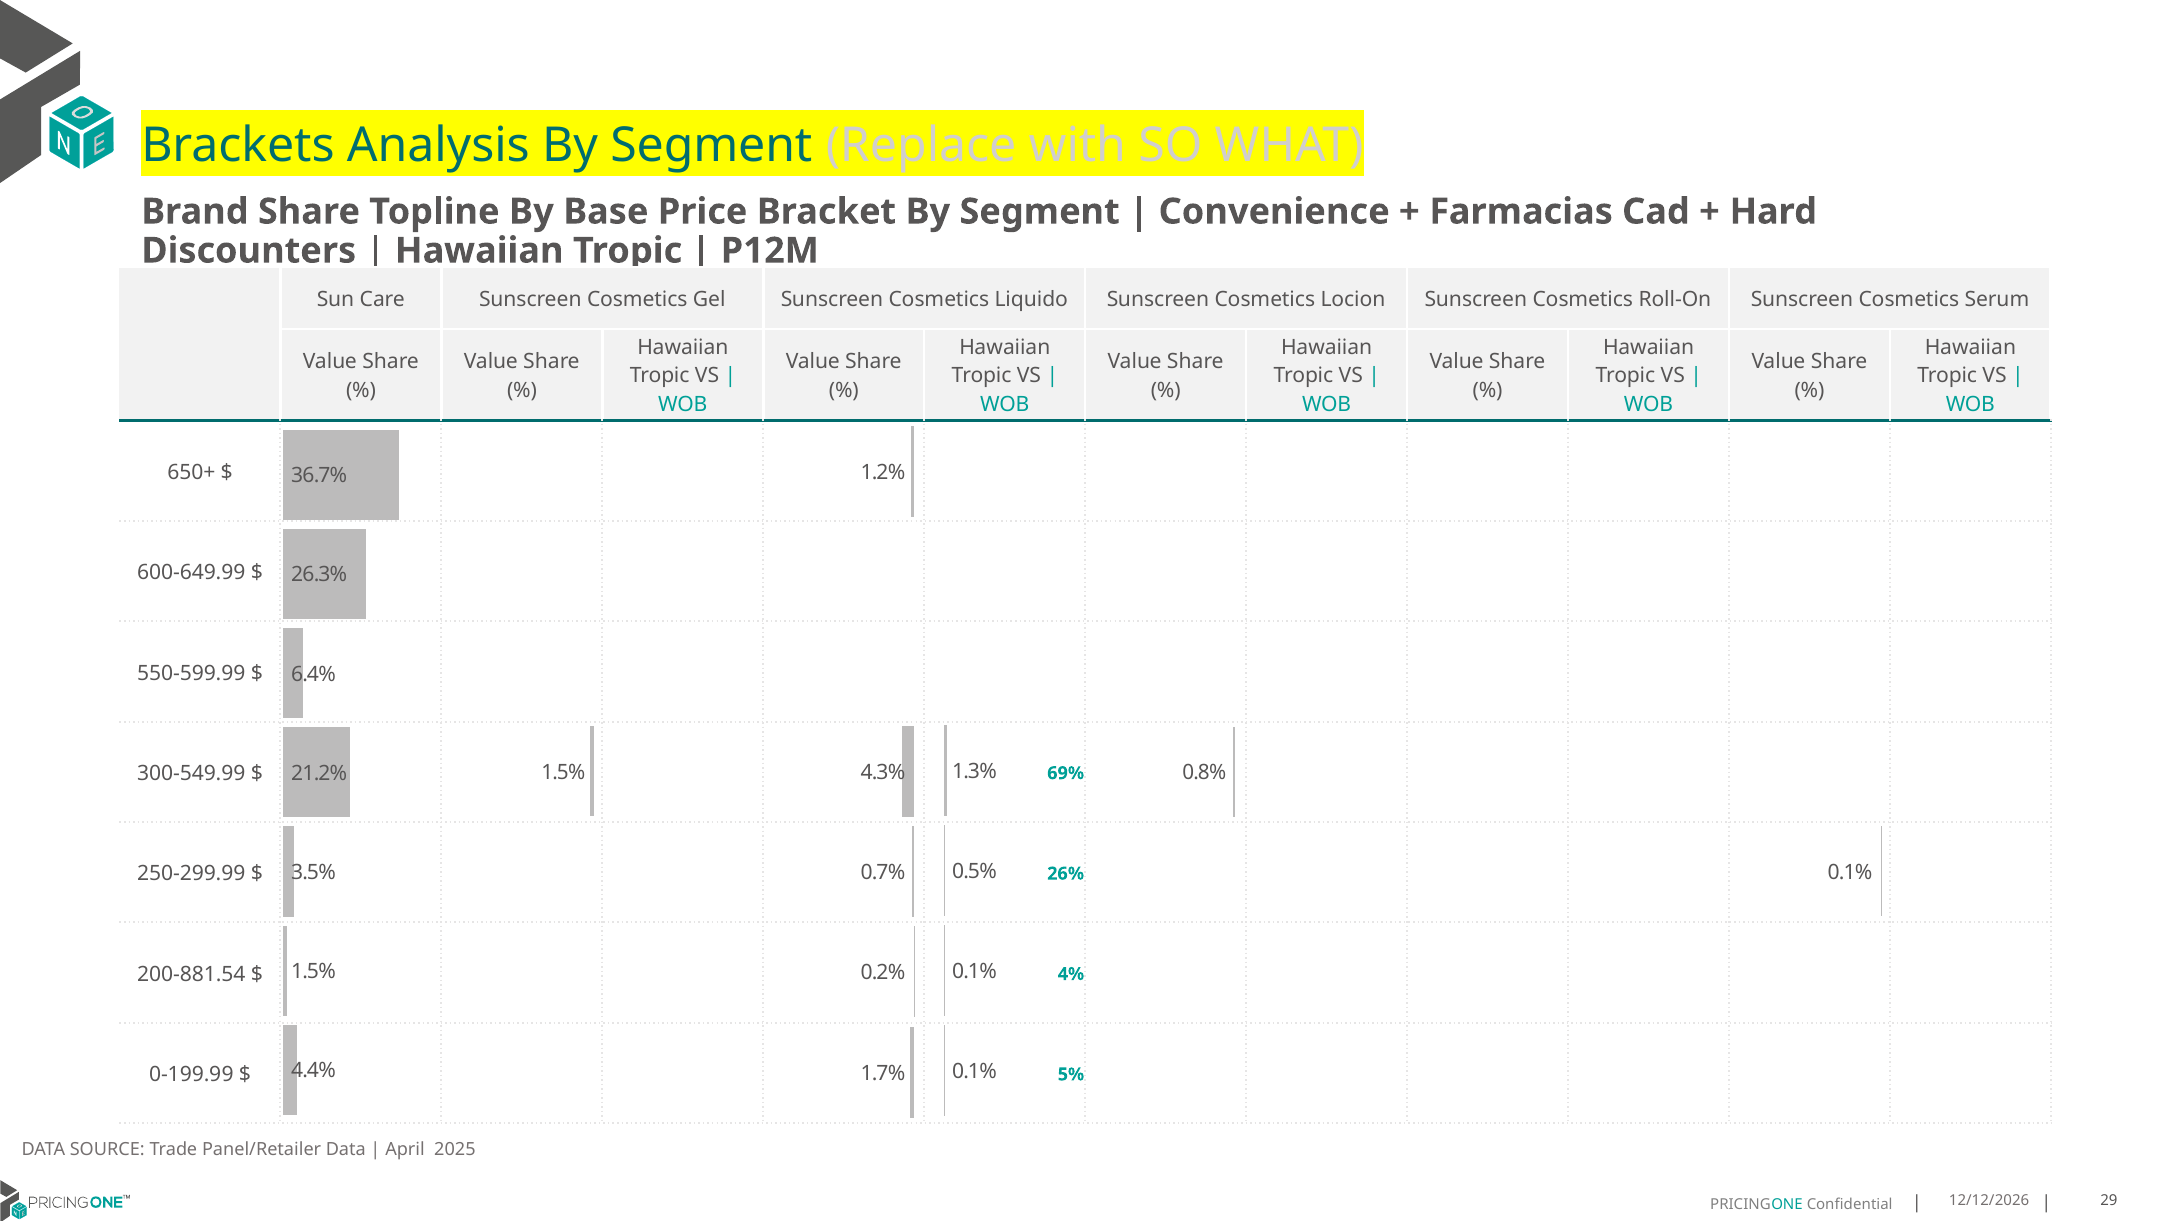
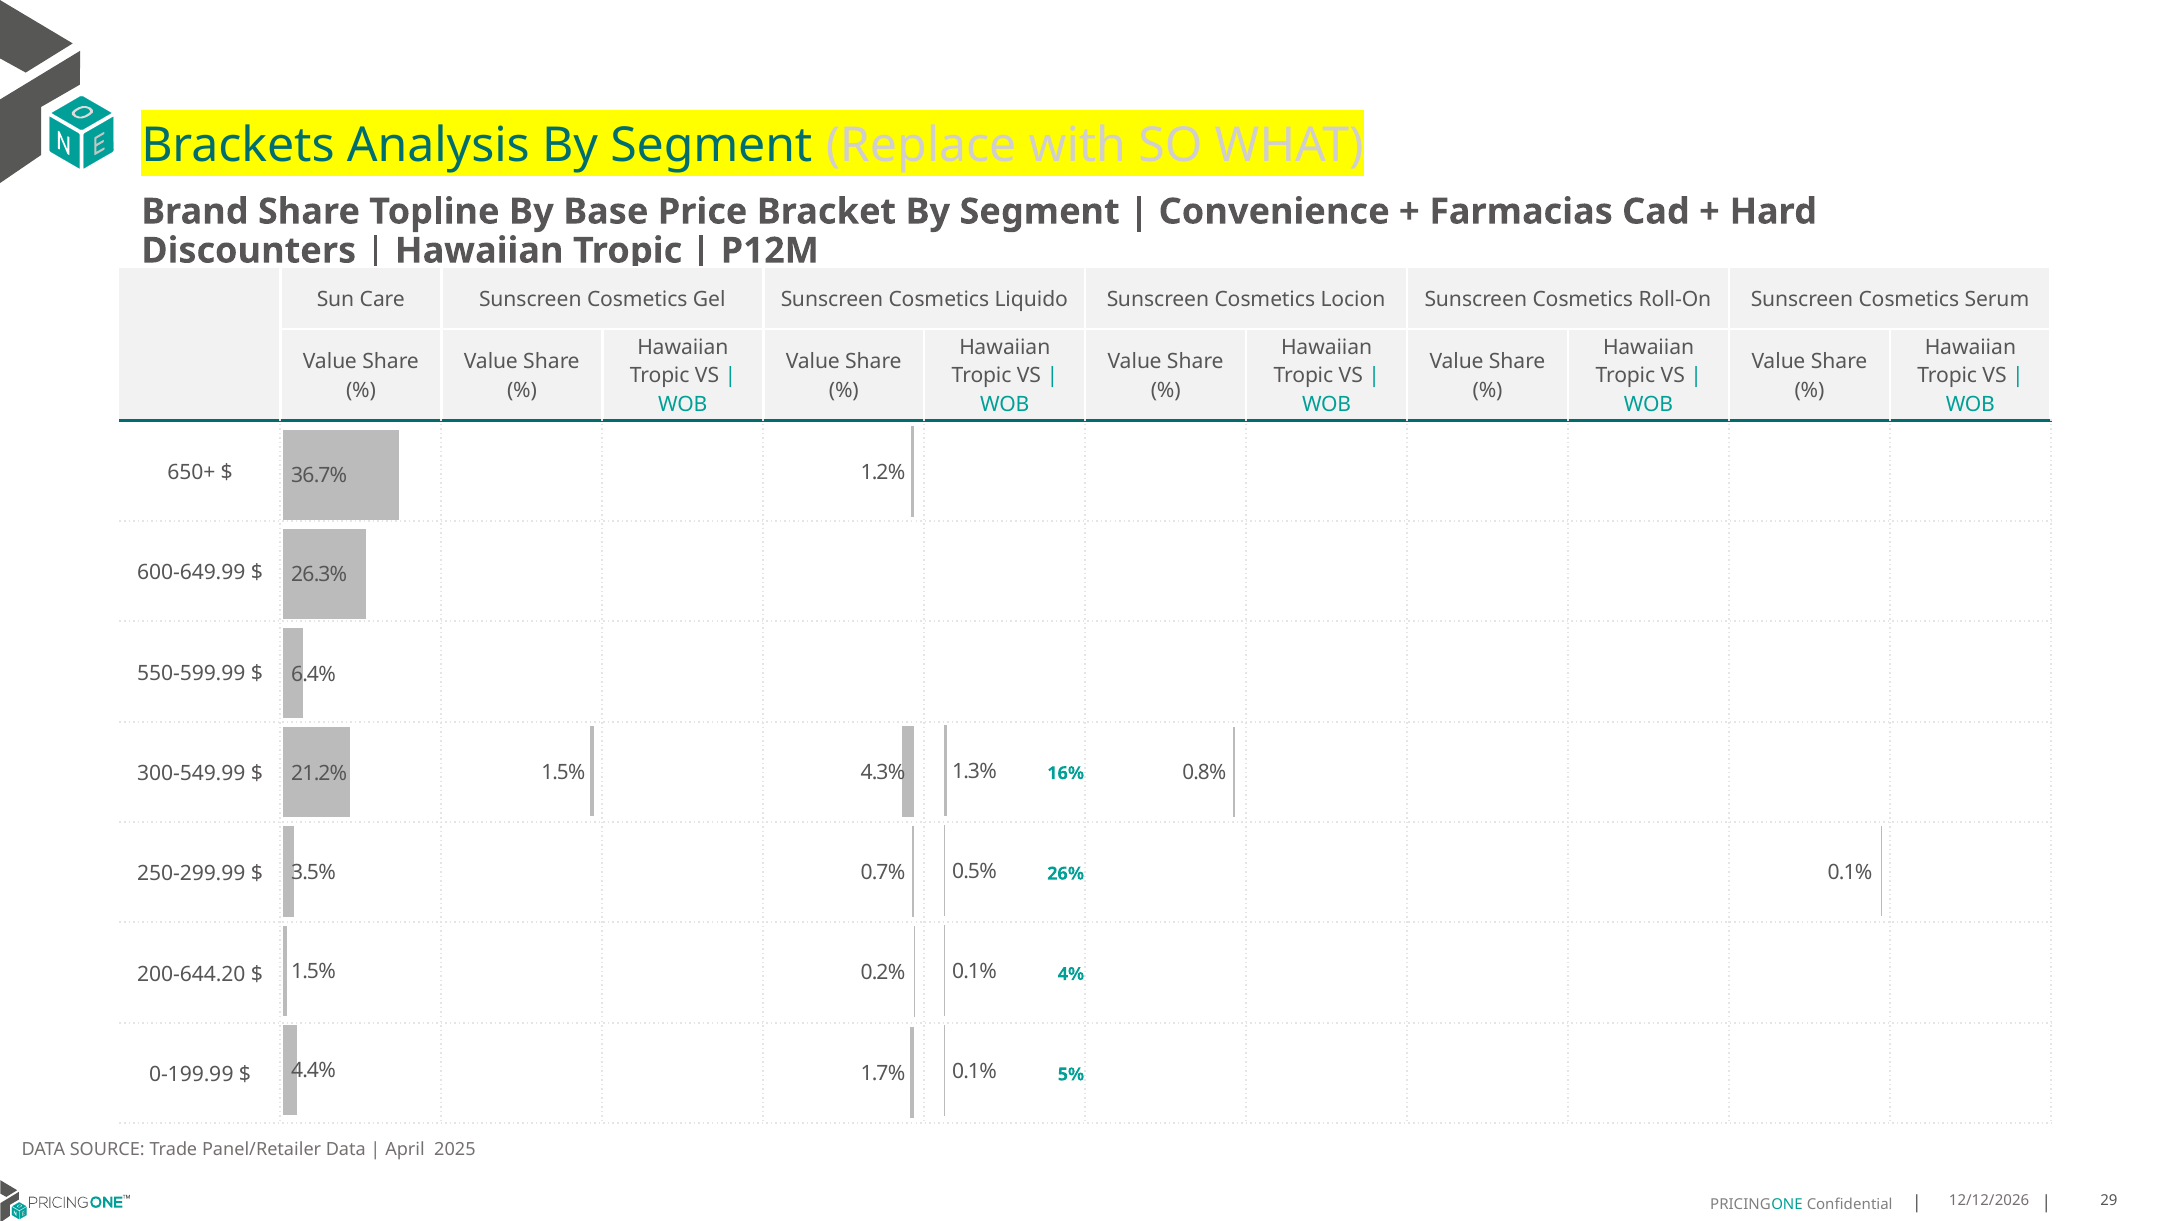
69%: 69% -> 16%
200-881.54: 200-881.54 -> 200-644.20
